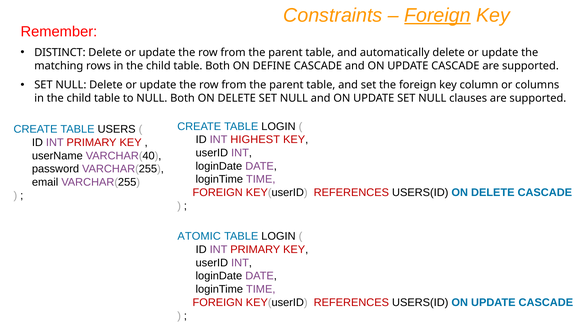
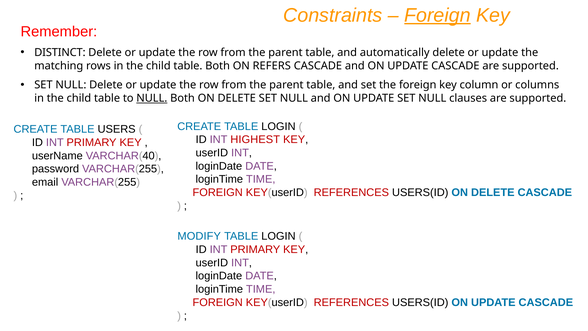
DEFINE: DEFINE -> REFERS
NULL at (152, 98) underline: none -> present
ATOMIC: ATOMIC -> MODIFY
